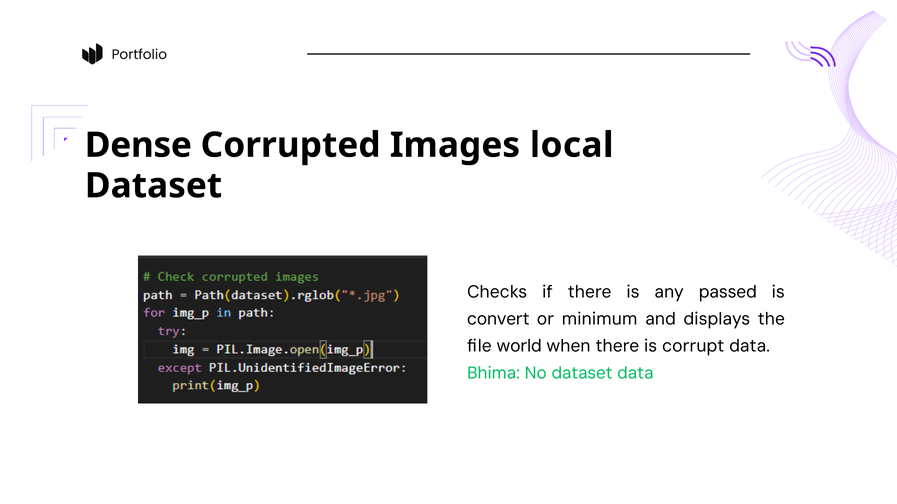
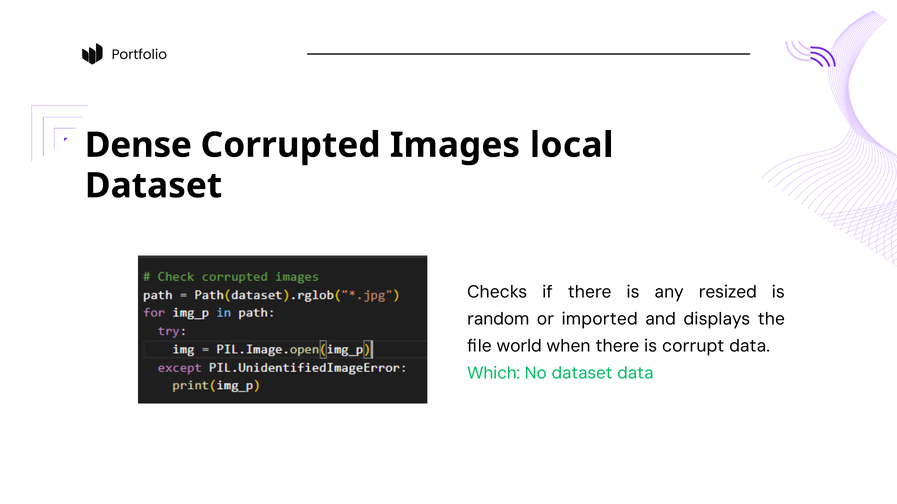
passed: passed -> resized
convert: convert -> random
minimum: minimum -> imported
Bhima: Bhima -> Which
